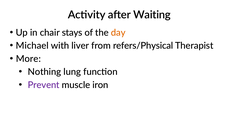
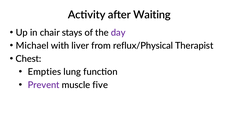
day colour: orange -> purple
refers/Physical: refers/Physical -> reflux/Physical
More: More -> Chest
Nothing: Nothing -> Empties
iron: iron -> five
